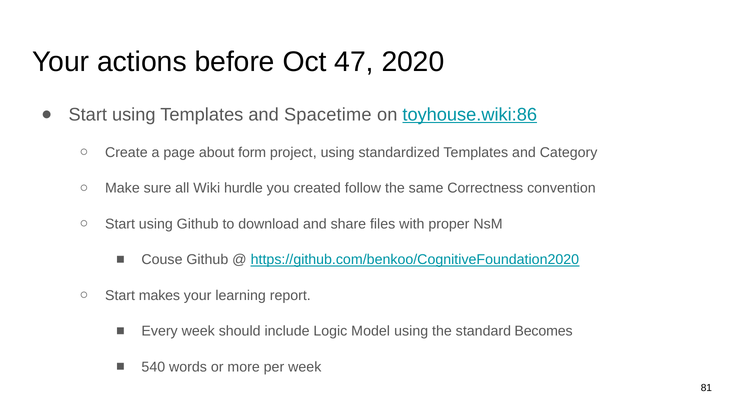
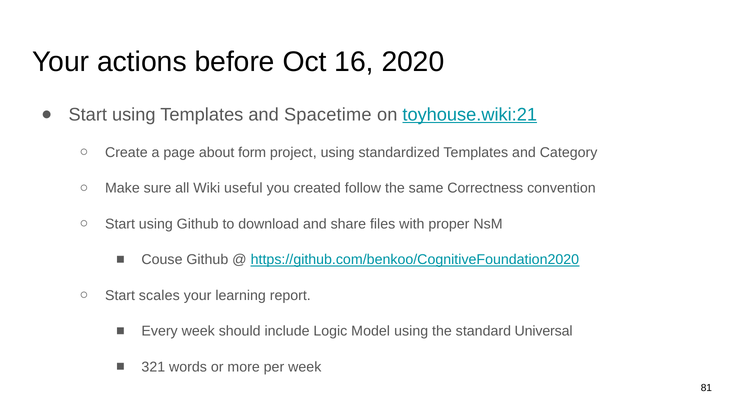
47: 47 -> 16
toyhouse.wiki:86: toyhouse.wiki:86 -> toyhouse.wiki:21
hurdle: hurdle -> useful
makes: makes -> scales
Becomes: Becomes -> Universal
540: 540 -> 321
